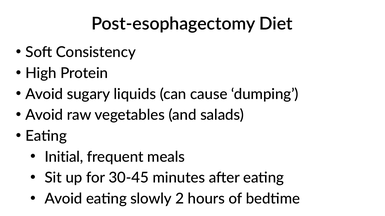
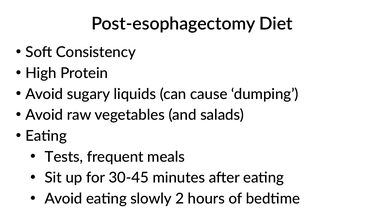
Initial: Initial -> Tests
